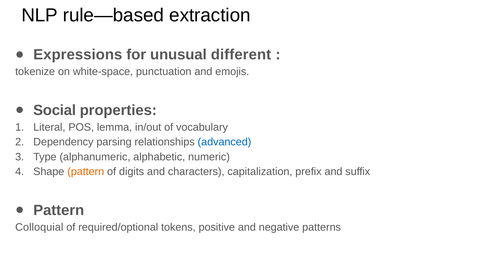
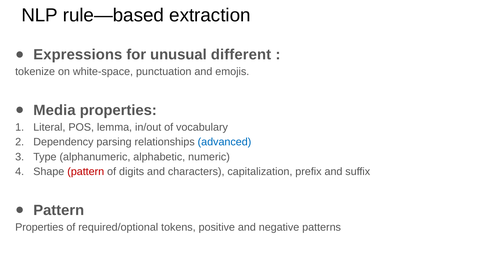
Social: Social -> Media
pattern at (86, 172) colour: orange -> red
Colloquial at (39, 227): Colloquial -> Properties
